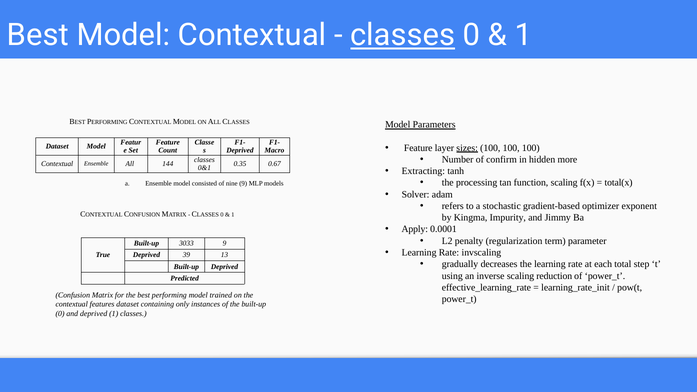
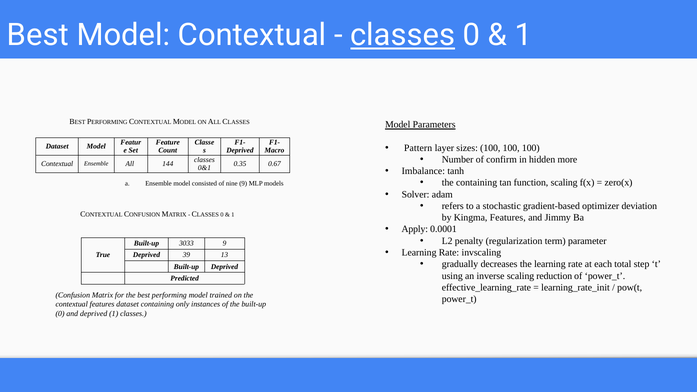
Feature at (418, 148): Feature -> Pattern
sizes underline: present -> none
Extracting: Extracting -> Imbalance
the processing: processing -> containing
total(x: total(x -> zero(x
exponent: exponent -> deviation
Kingma Impurity: Impurity -> Features
